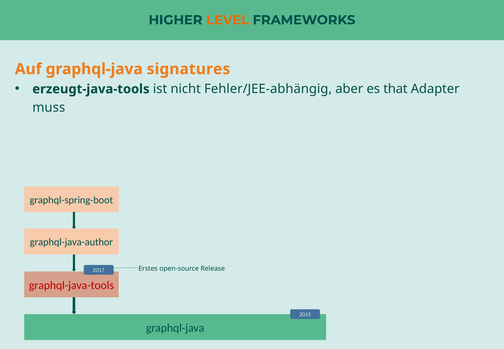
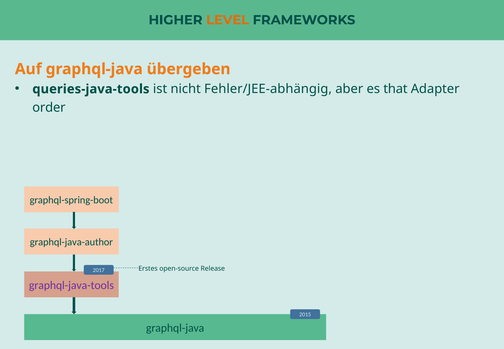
signatures: signatures -> übergeben
erzeugt-java-tools: erzeugt-java-tools -> queries-java-tools
muss: muss -> order
graphql-java-tools colour: red -> purple
